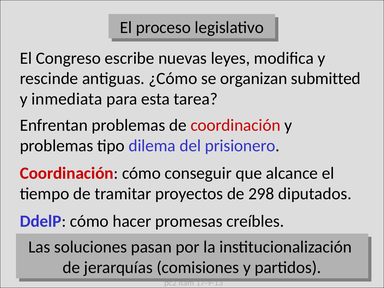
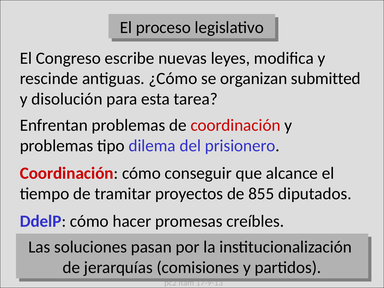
inmediata: inmediata -> disolución
298: 298 -> 855
